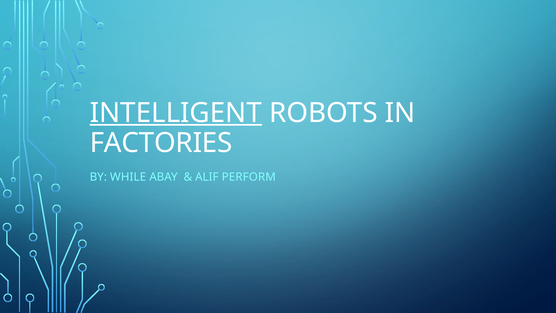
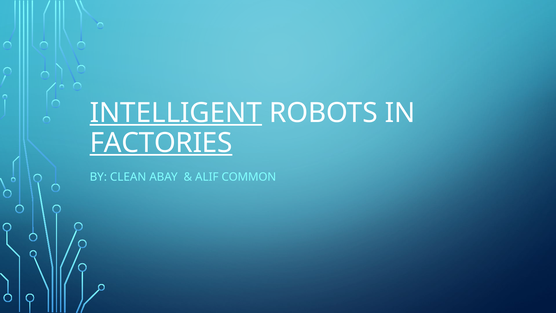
FACTORIES underline: none -> present
WHILE: WHILE -> CLEAN
PERFORM: PERFORM -> COMMON
